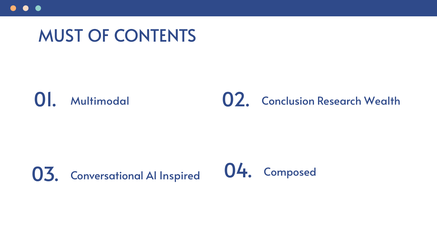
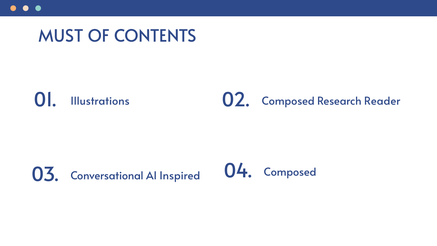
Multimodal: Multimodal -> Illustrations
Conclusion at (288, 101): Conclusion -> Composed
Wealth: Wealth -> Reader
